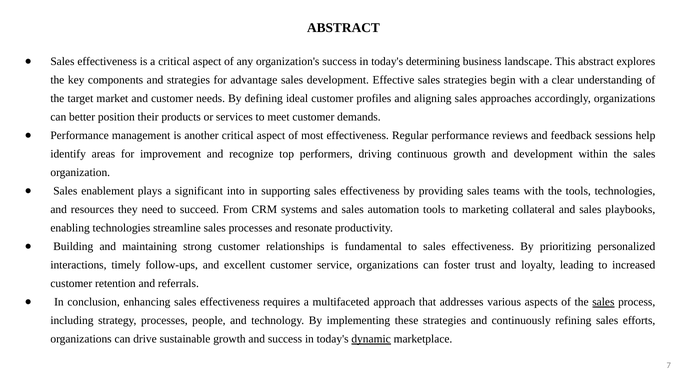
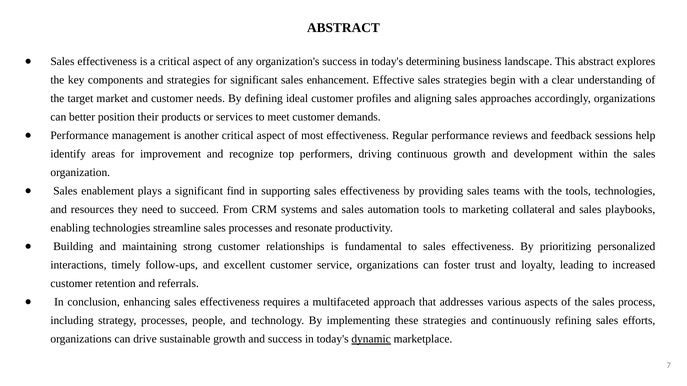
for advantage: advantage -> significant
sales development: development -> enhancement
into: into -> find
sales at (603, 302) underline: present -> none
